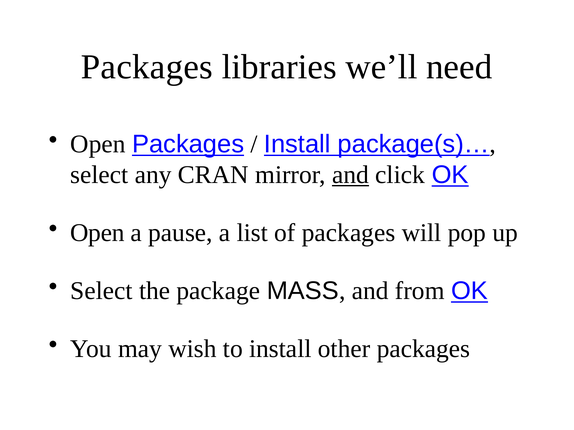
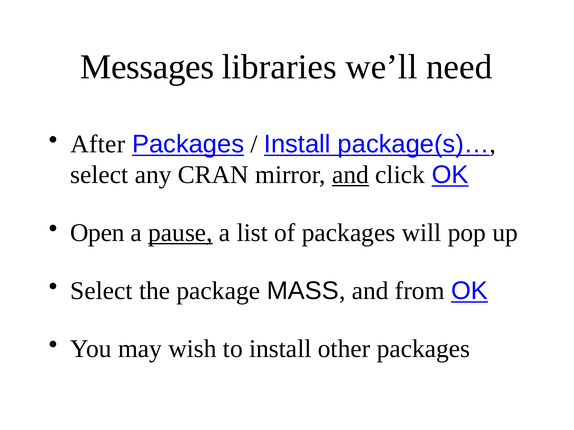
Packages at (147, 67): Packages -> Messages
Open at (98, 144): Open -> After
pause underline: none -> present
